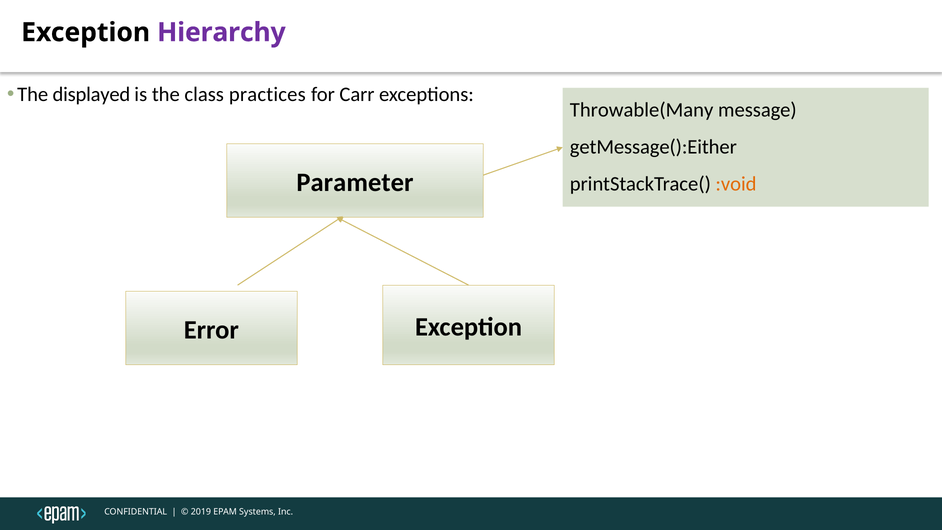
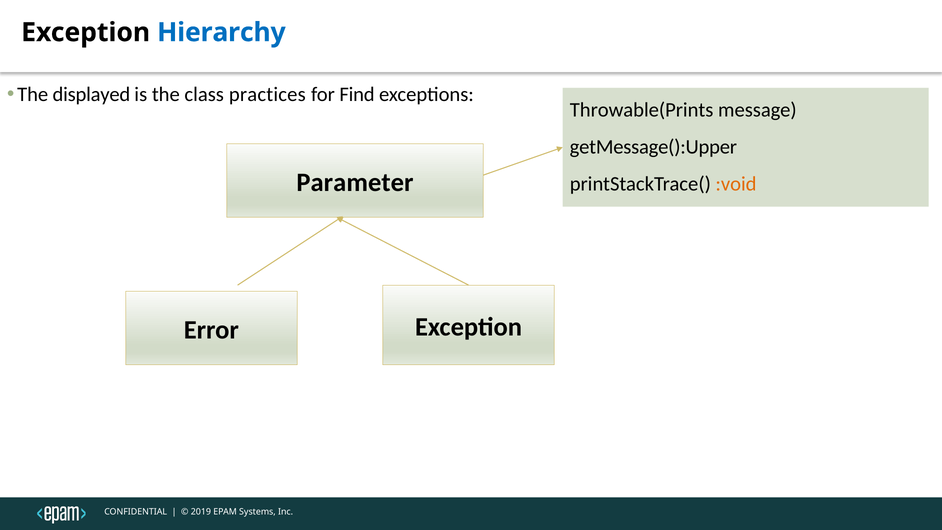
Hierarchy colour: purple -> blue
Carr: Carr -> Find
Throwable(Many: Throwable(Many -> Throwable(Prints
getMessage():Either: getMessage():Either -> getMessage():Upper
